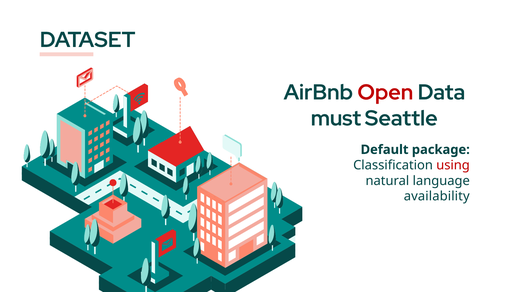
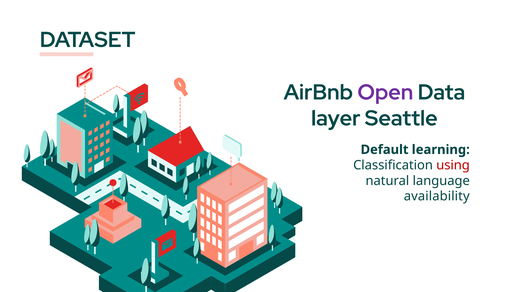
Open colour: red -> purple
must: must -> layer
package: package -> learning
